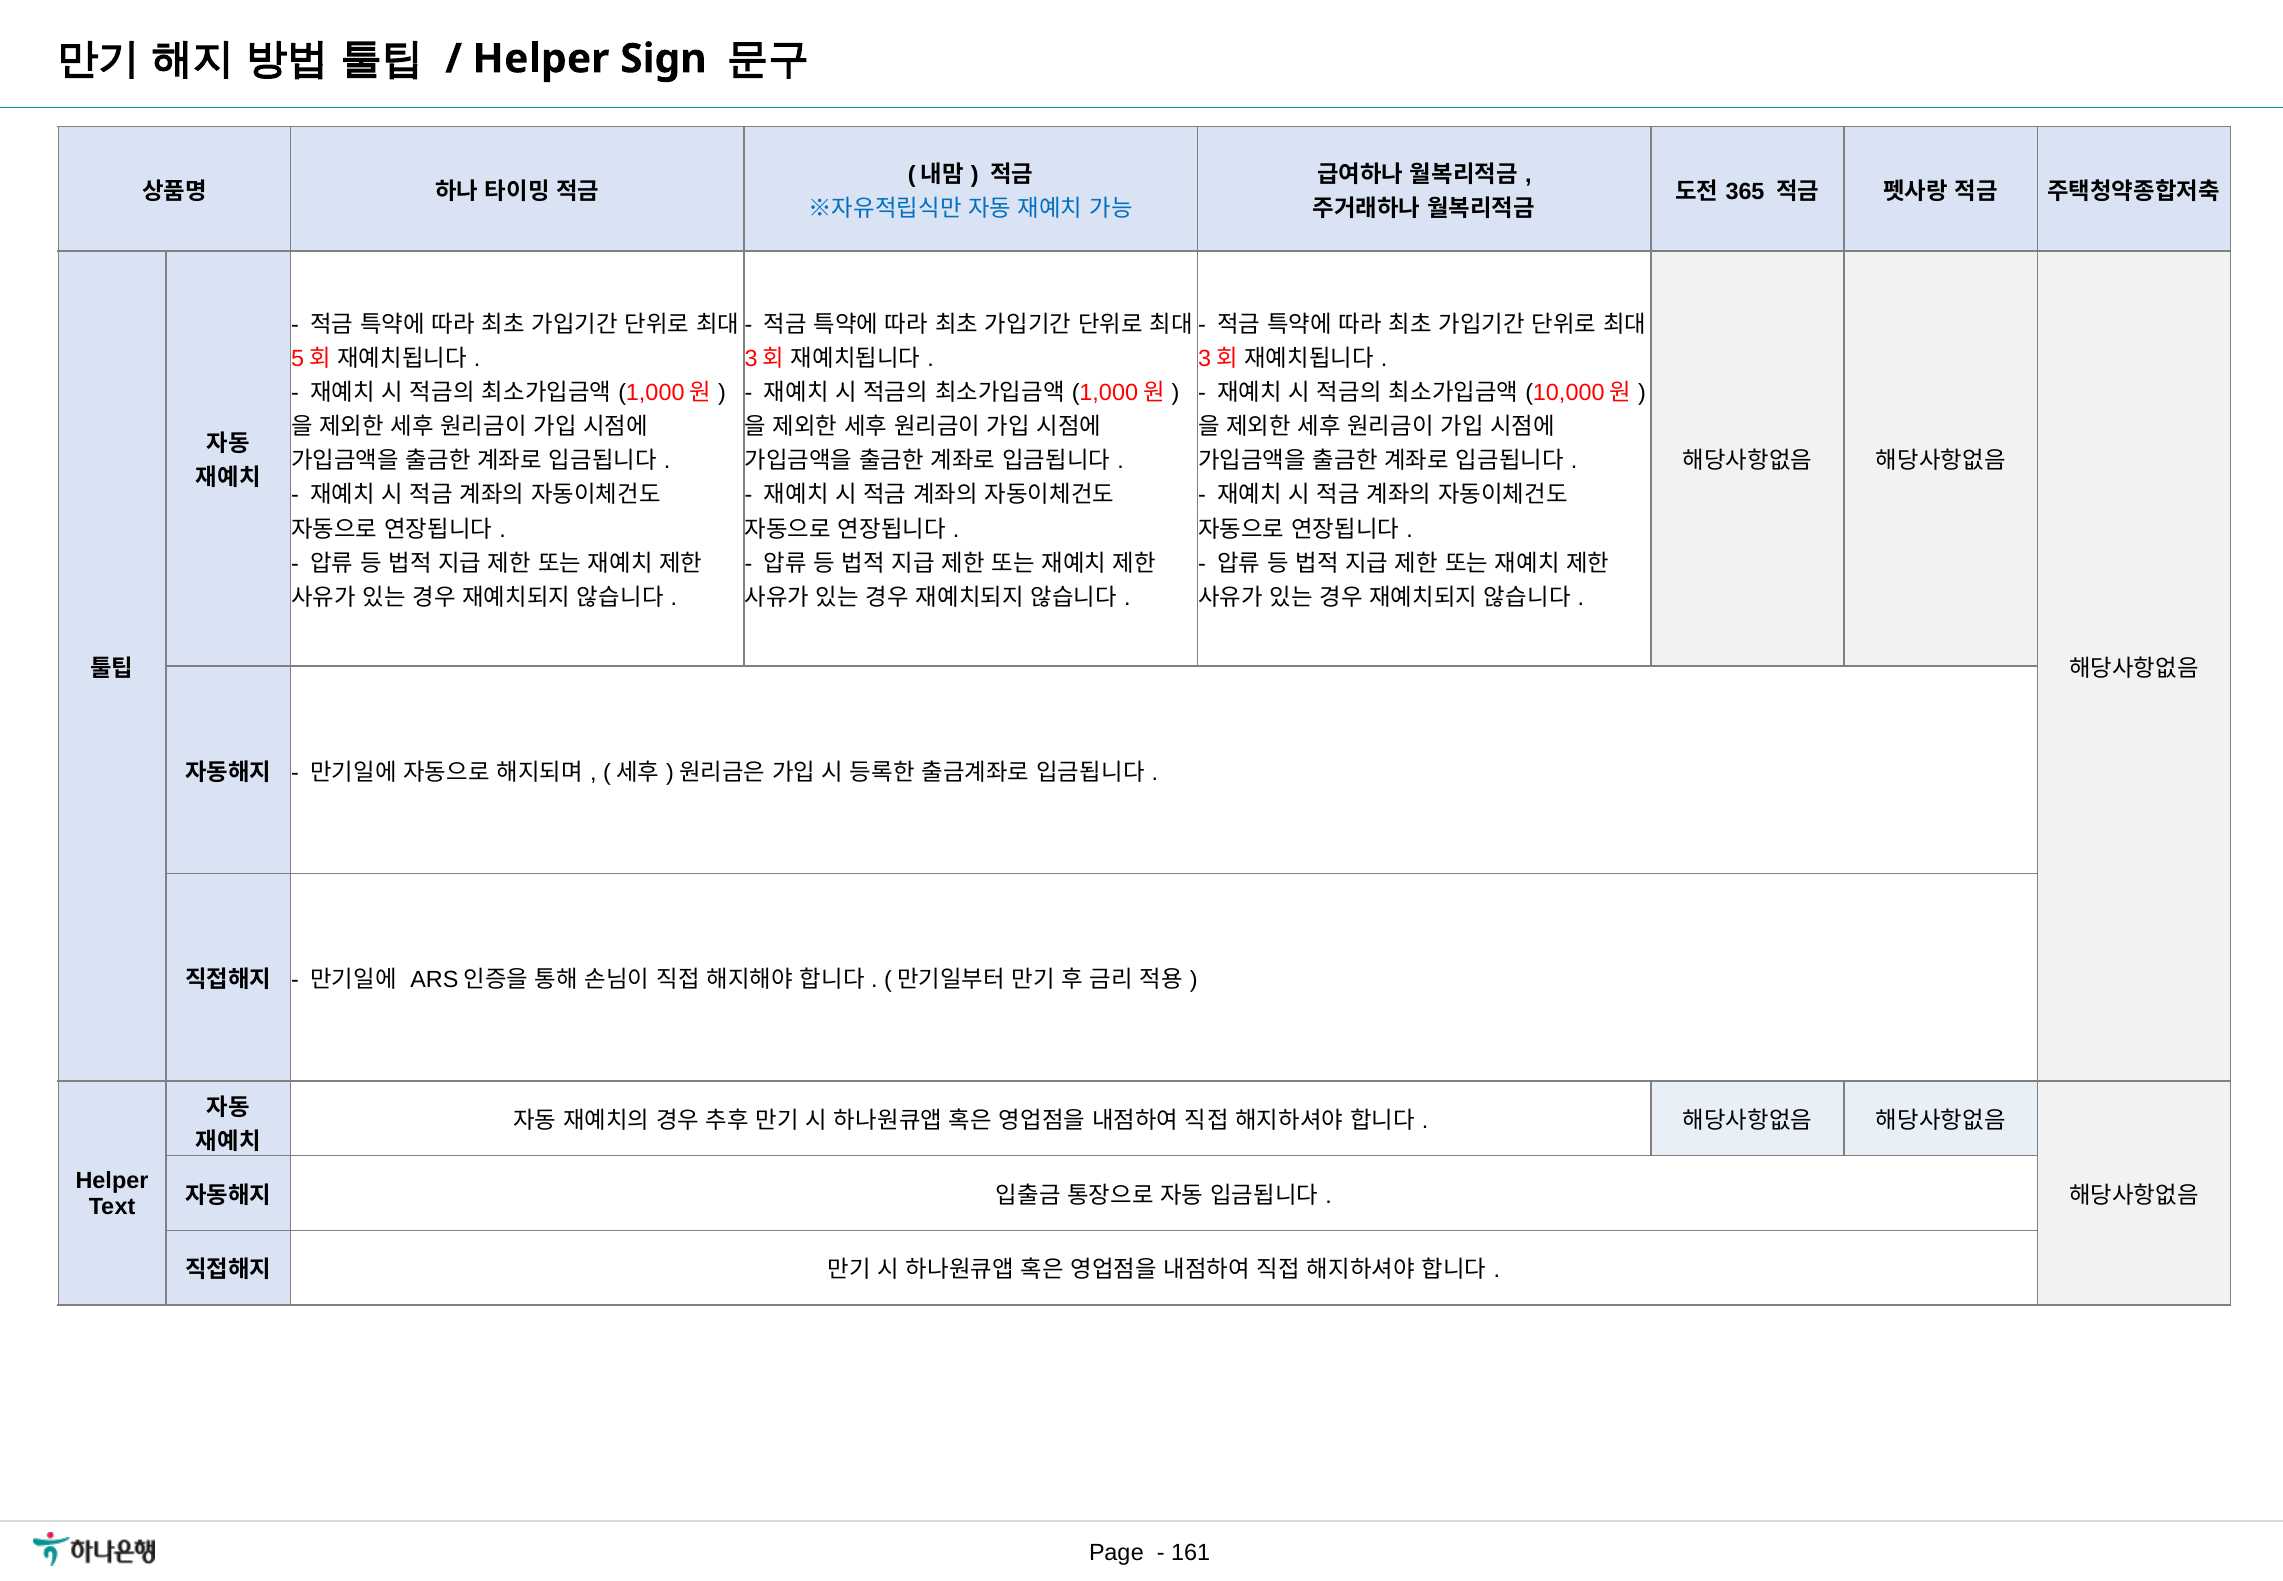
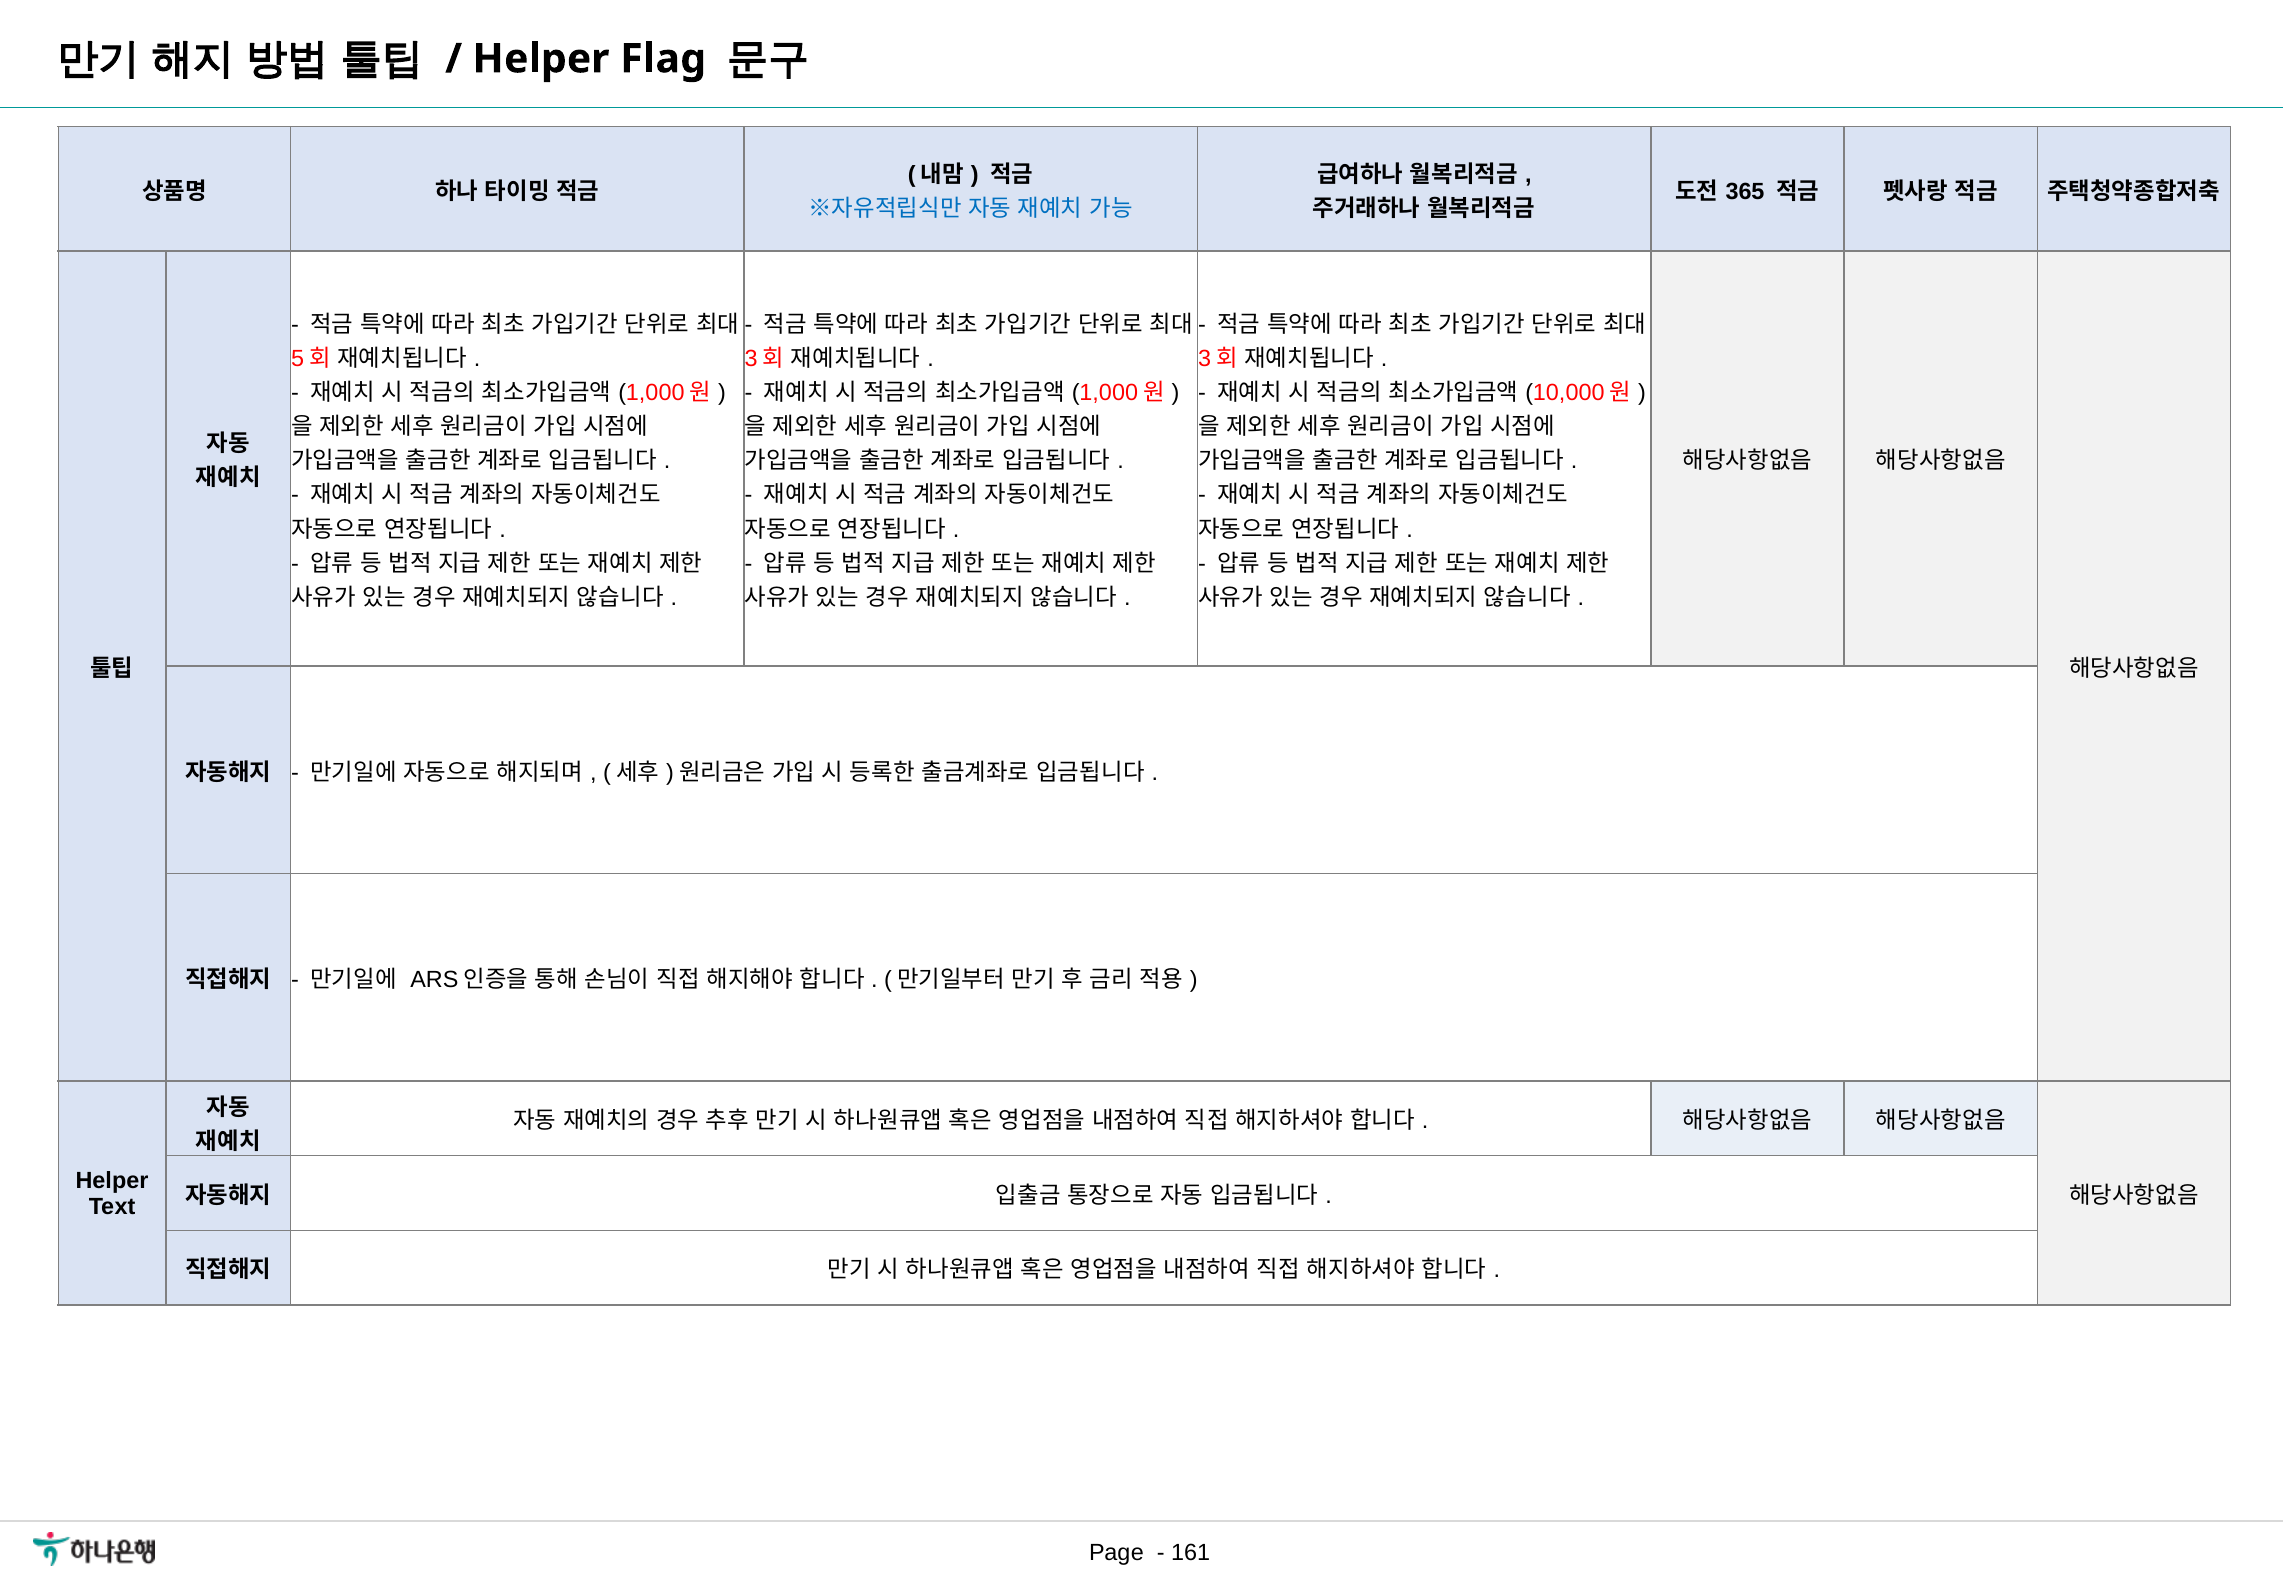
Sign: Sign -> Flag
